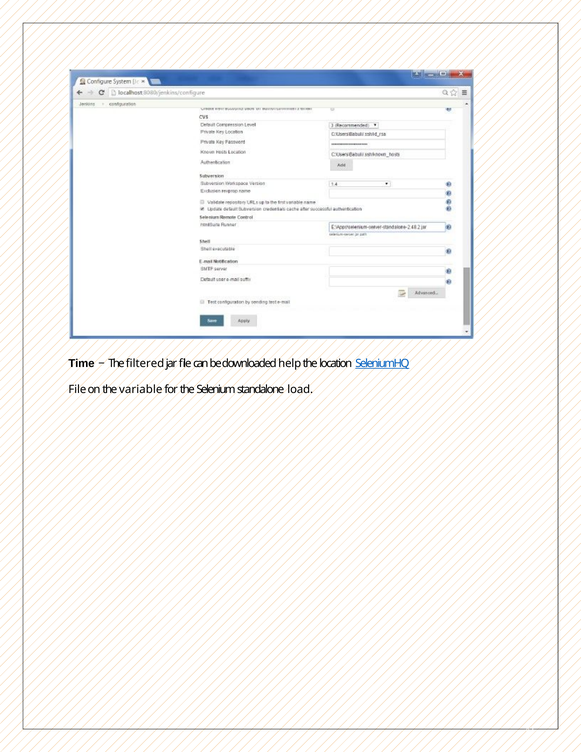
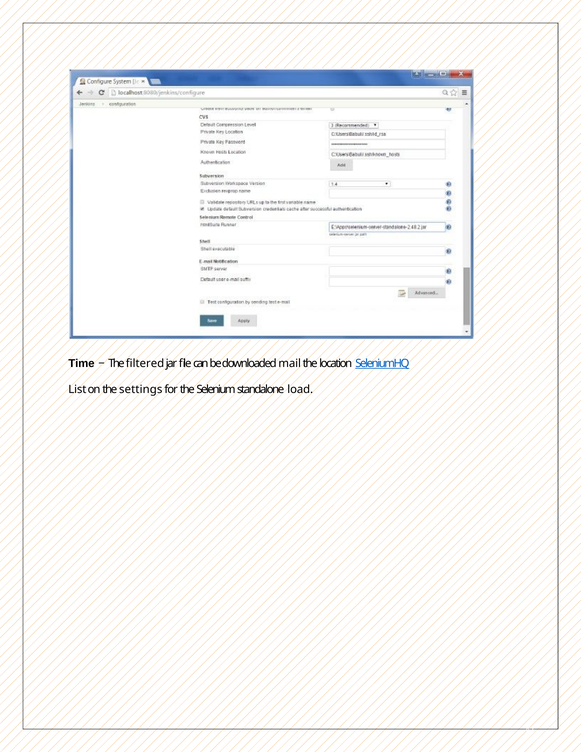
help: help -> mail
File at (77, 389): File -> List
variable: variable -> settings
